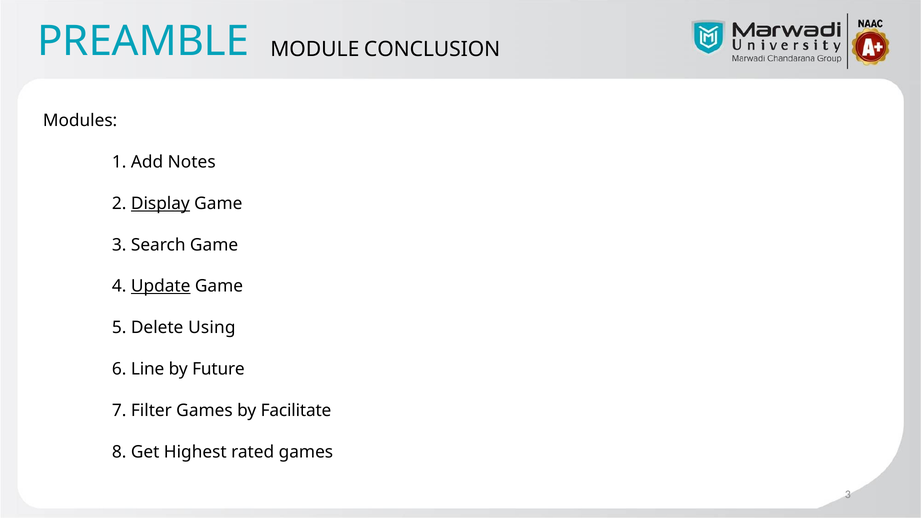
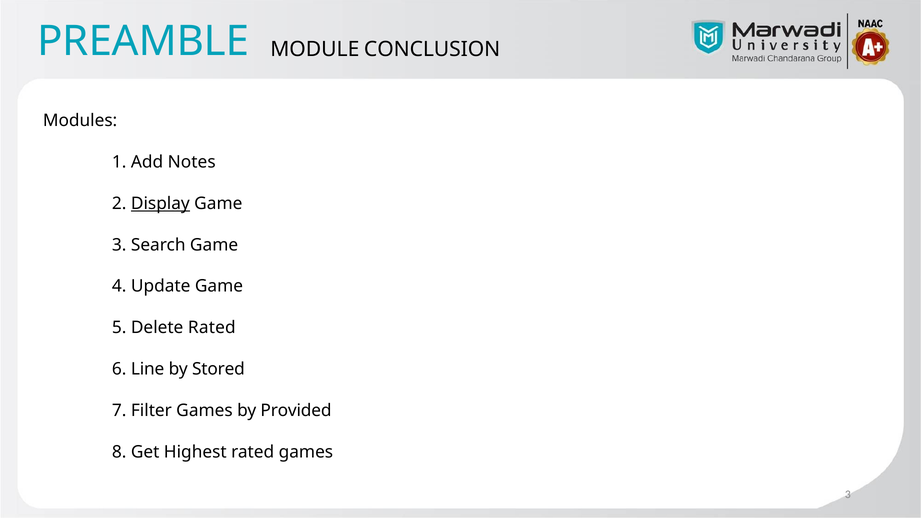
Update underline: present -> none
Delete Using: Using -> Rated
Future: Future -> Stored
Facilitate: Facilitate -> Provided
